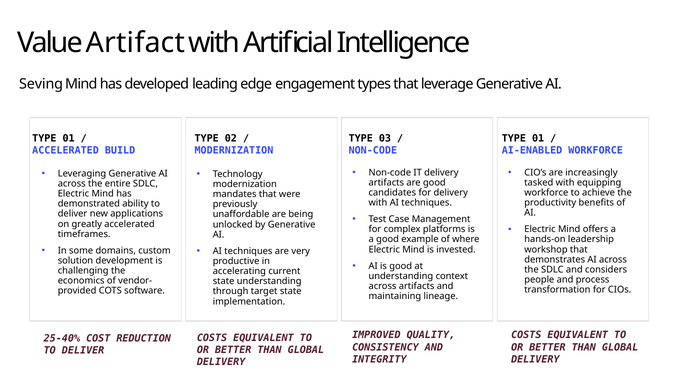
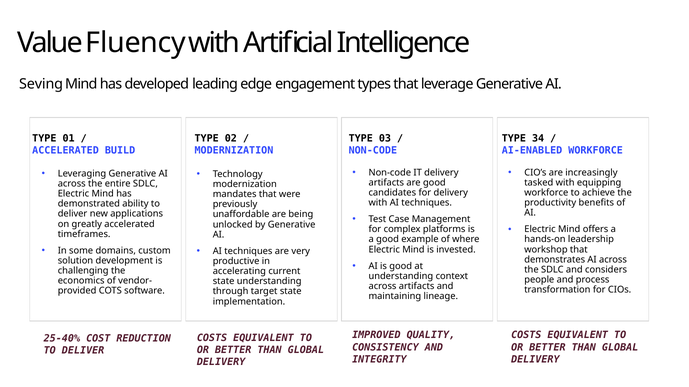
Artifact: Artifact -> Fluency
01 at (538, 138): 01 -> 34
